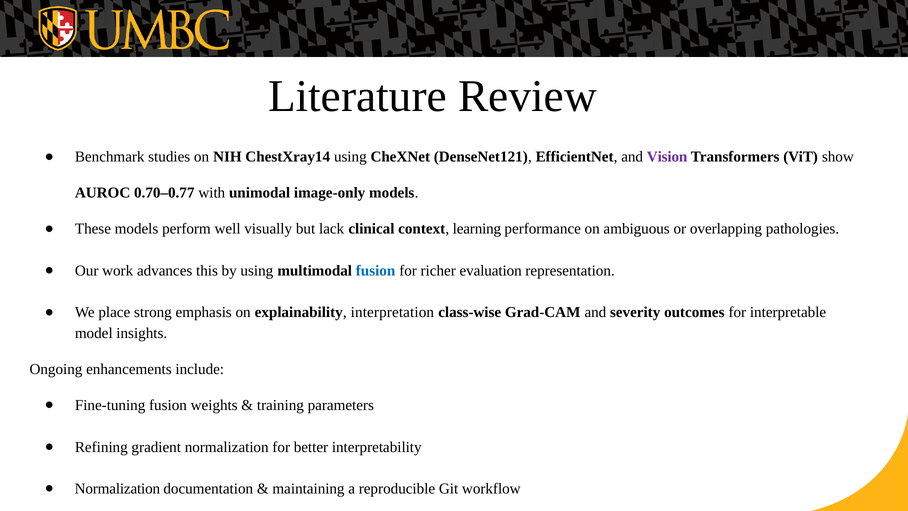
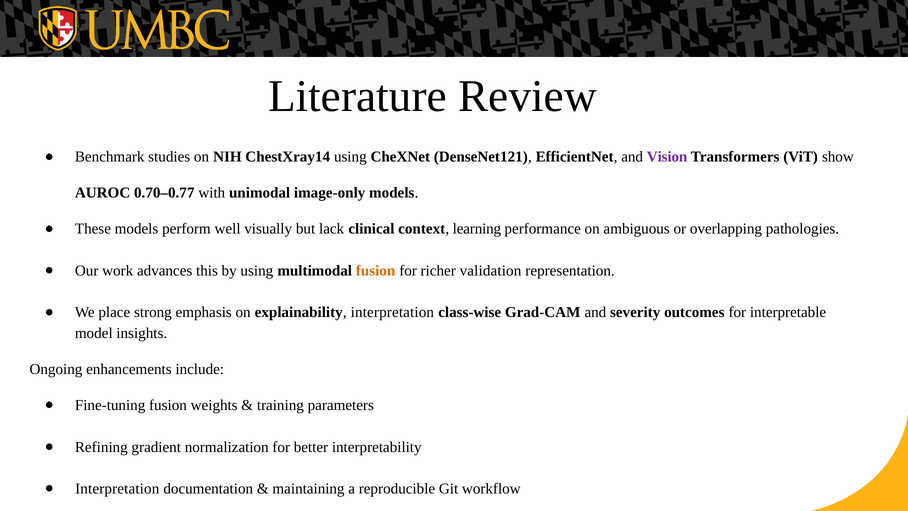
fusion at (376, 271) colour: blue -> orange
evaluation: evaluation -> validation
Normalization at (117, 489): Normalization -> Interpretation
